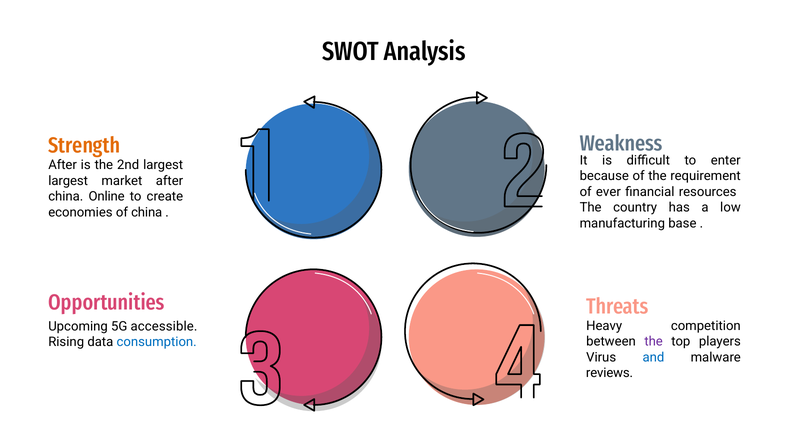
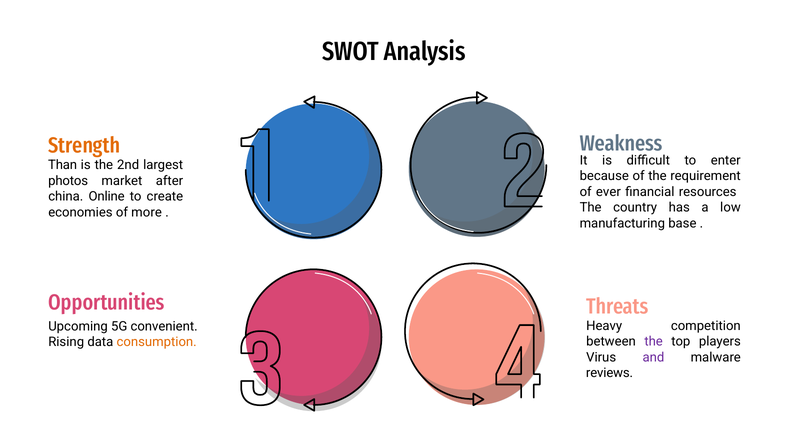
After at (63, 165): After -> Than
largest at (68, 181): largest -> photos
of china: china -> more
accessible: accessible -> convenient
consumption colour: blue -> orange
and colour: blue -> purple
